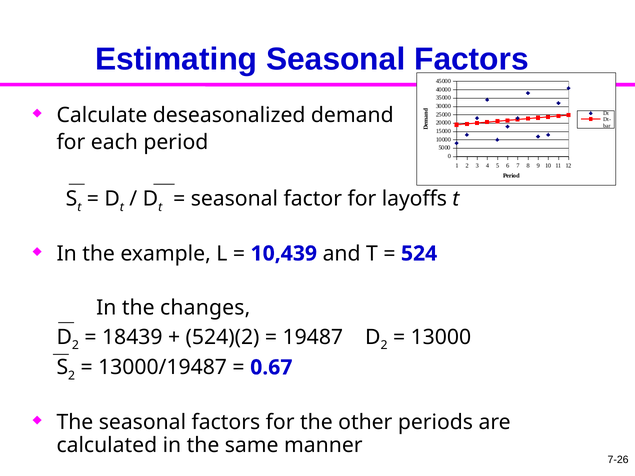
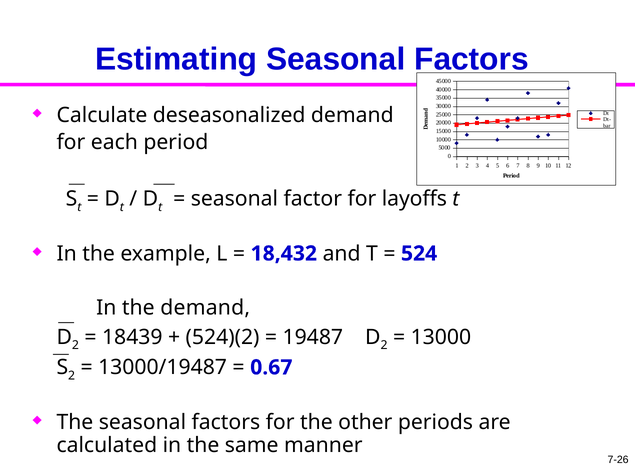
10,439: 10,439 -> 18,432
the changes: changes -> demand
